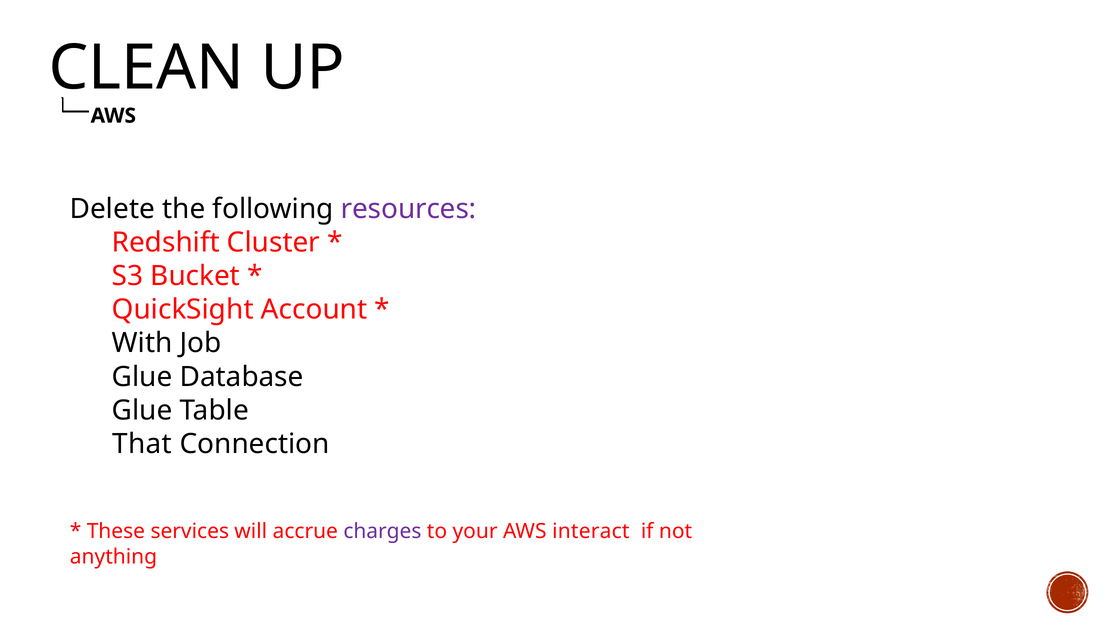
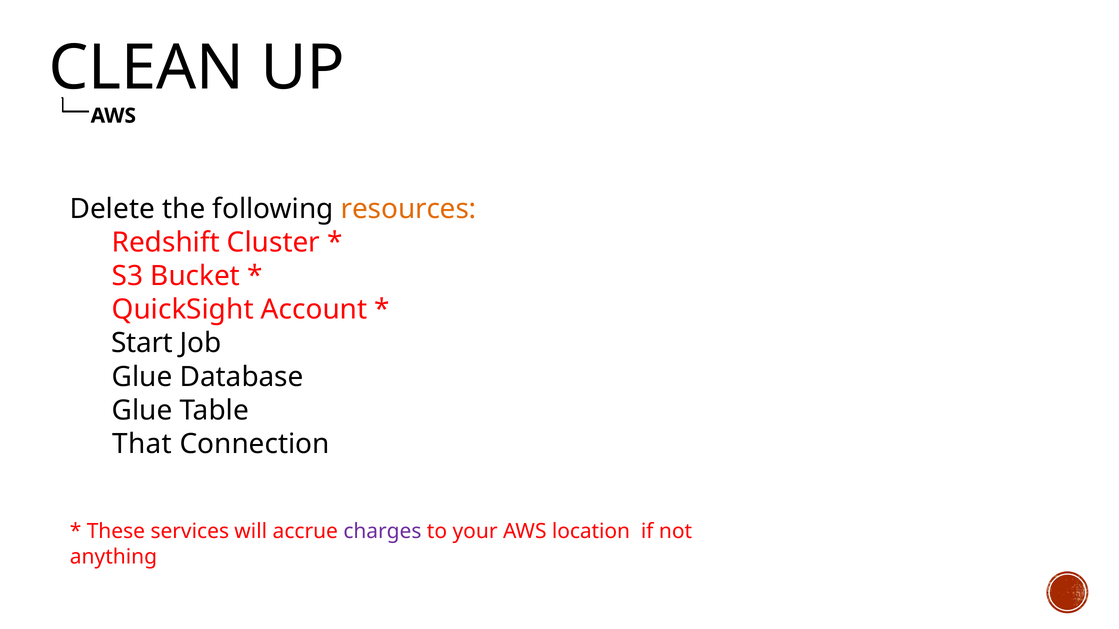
resources colour: purple -> orange
With: With -> Start
interact: interact -> location
